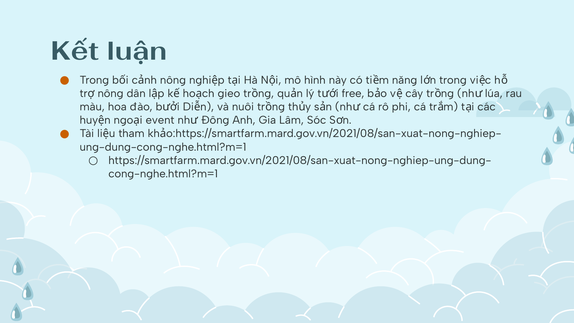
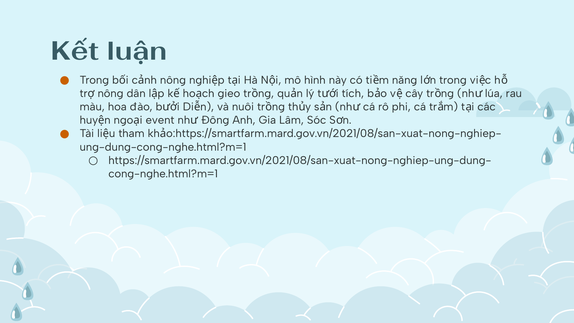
free: free -> tích
